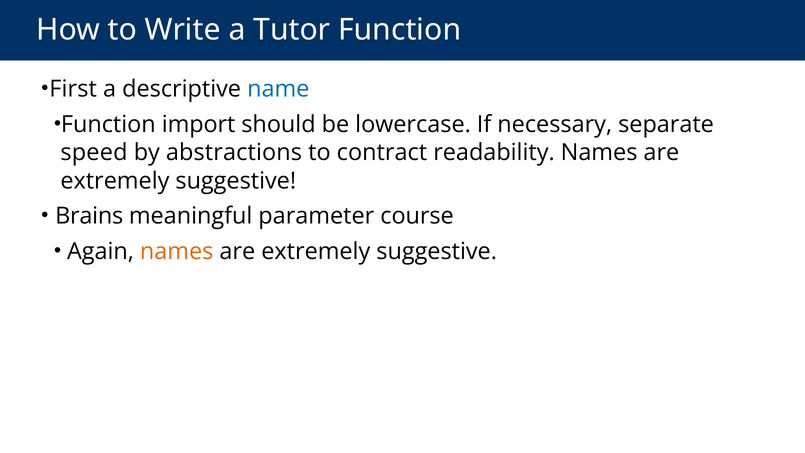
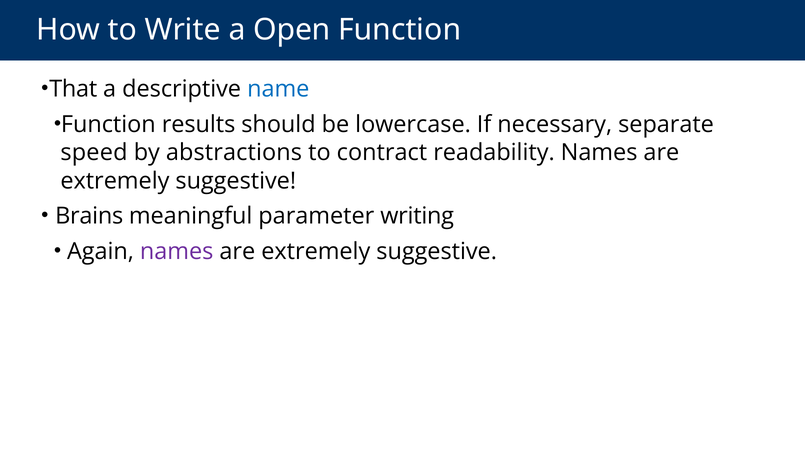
Tutor: Tutor -> Open
First: First -> That
import: import -> results
course: course -> writing
names at (177, 251) colour: orange -> purple
